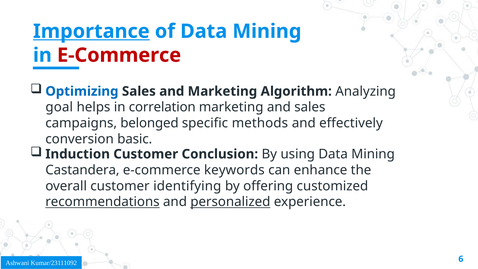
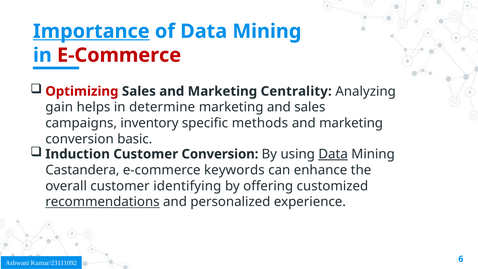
Optimizing colour: blue -> red
Algorithm: Algorithm -> Centrality
goal: goal -> gain
correlation: correlation -> determine
belonged: belonged -> inventory
effectively at (351, 123): effectively -> marketing
Customer Conclusion: Conclusion -> Conversion
Data at (333, 154) underline: none -> present
personalized underline: present -> none
